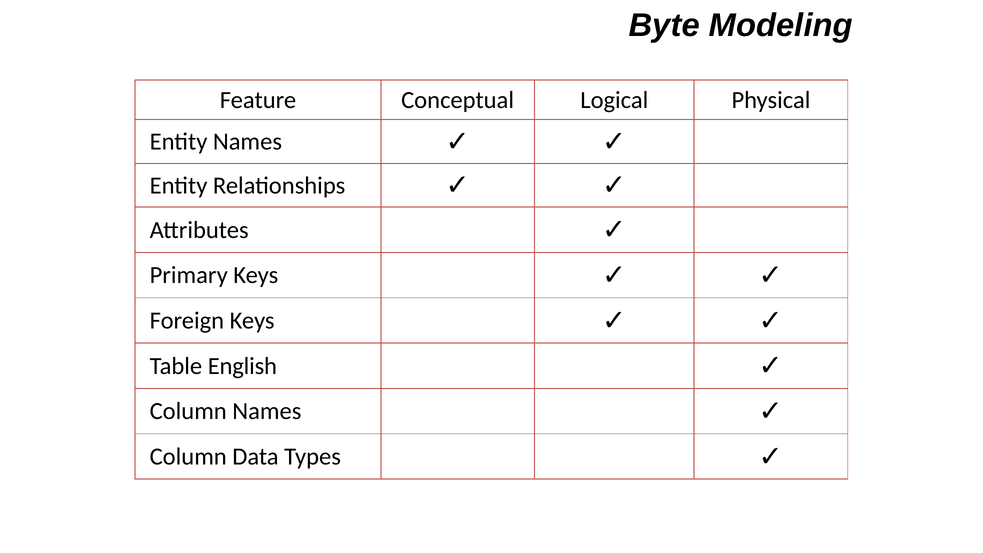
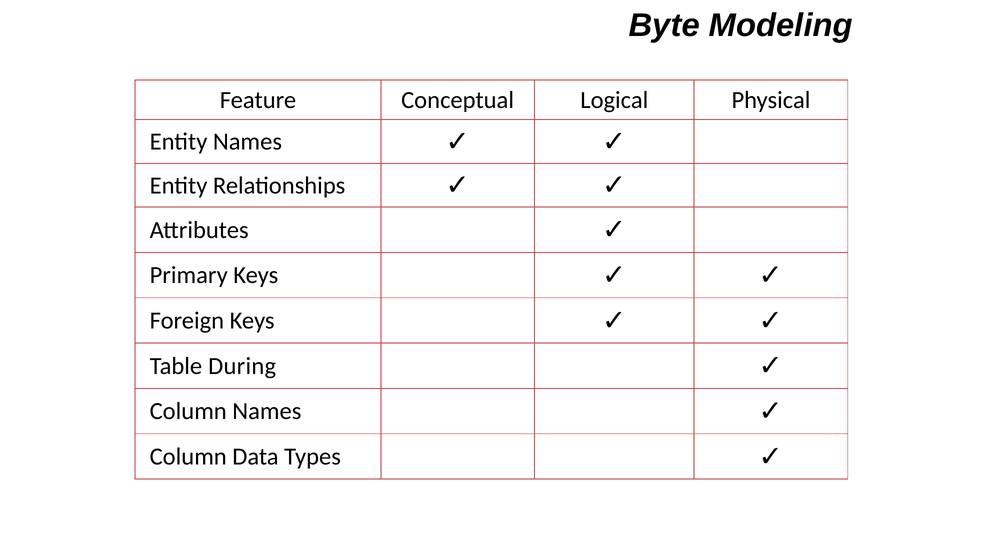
English: English -> During
